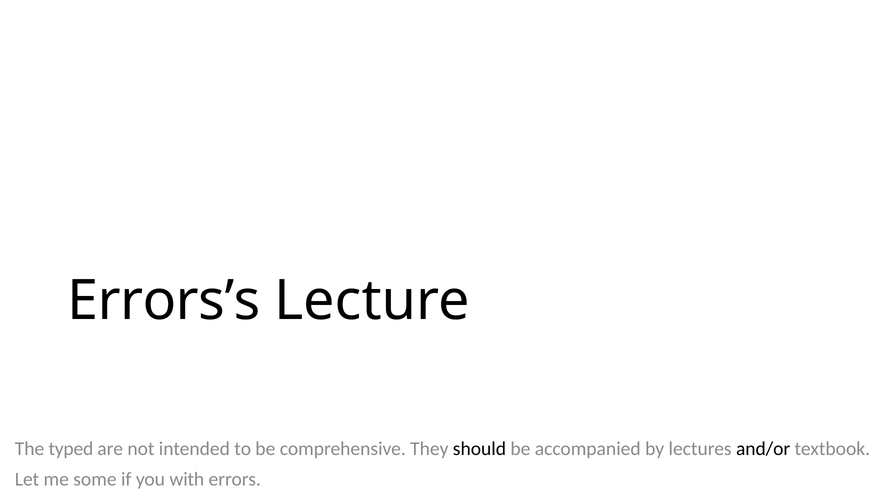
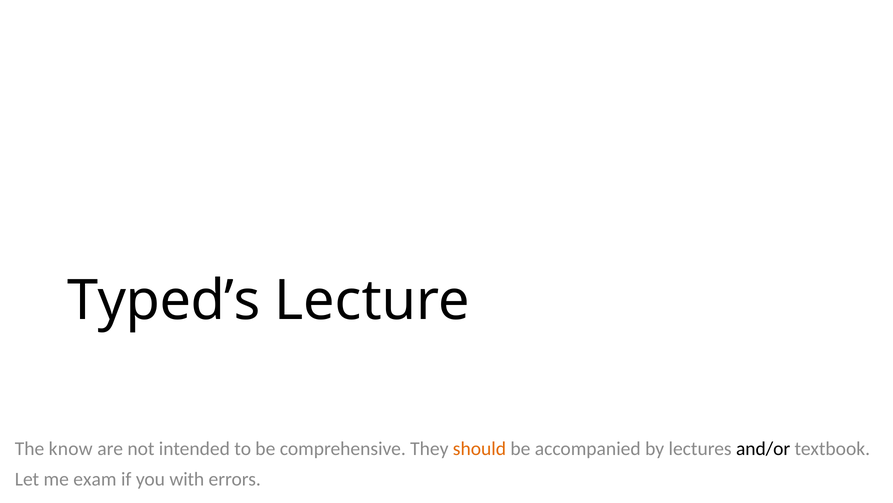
Errors’s: Errors’s -> Typed’s
typed: typed -> know
should colour: black -> orange
some: some -> exam
